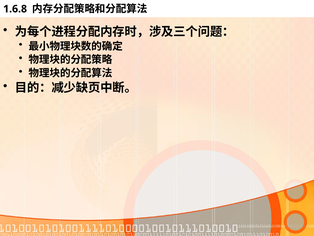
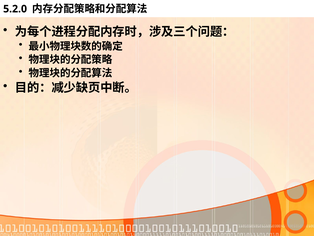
1.6.8: 1.6.8 -> 5.2.0
